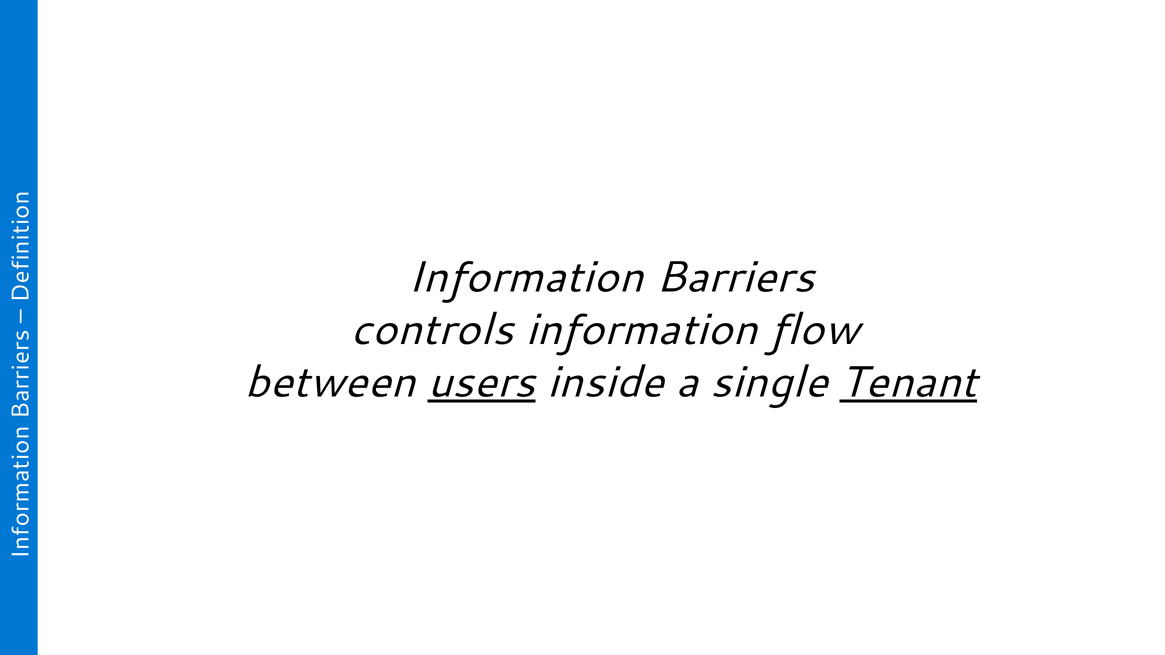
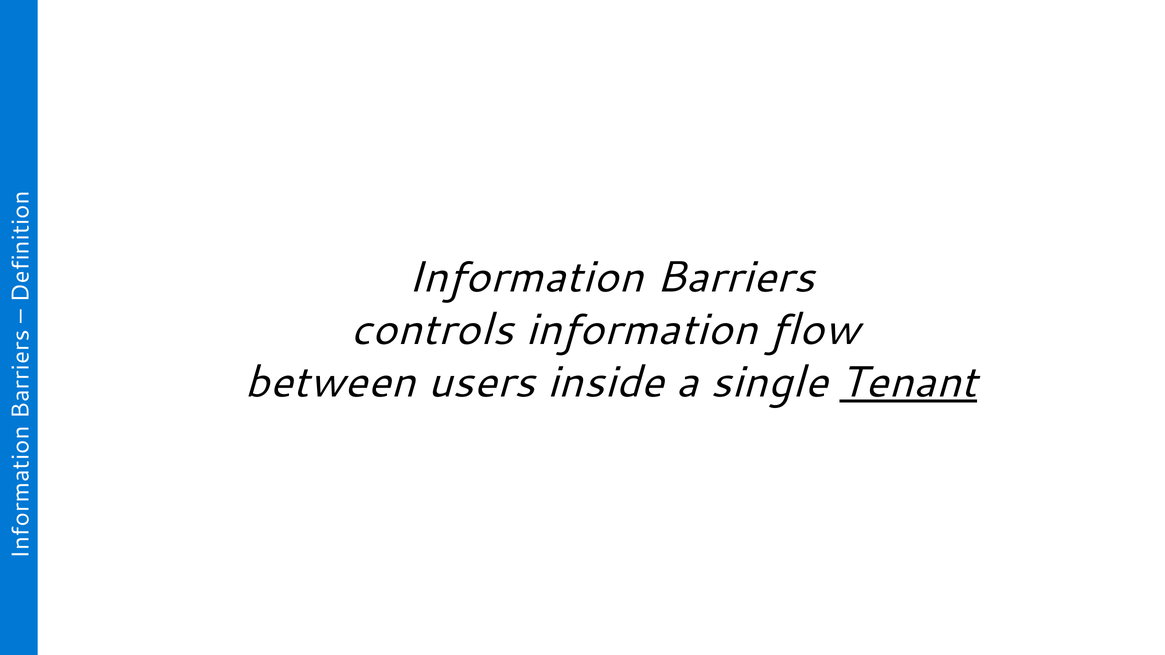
users underline: present -> none
